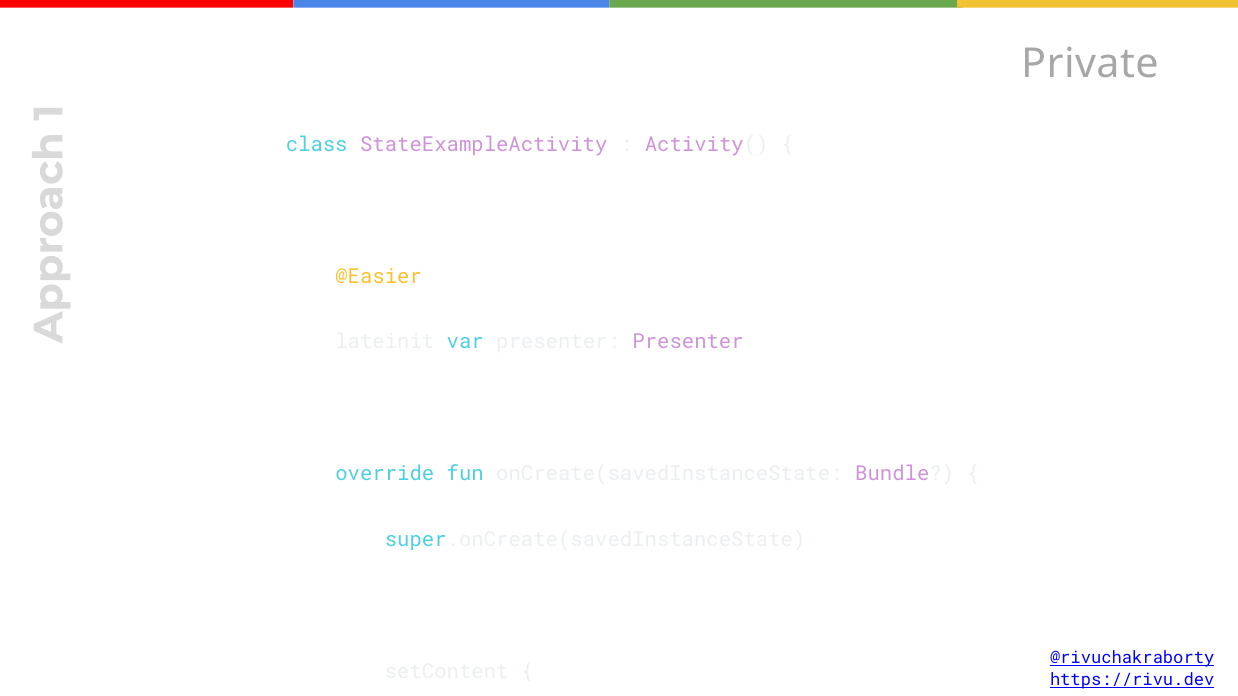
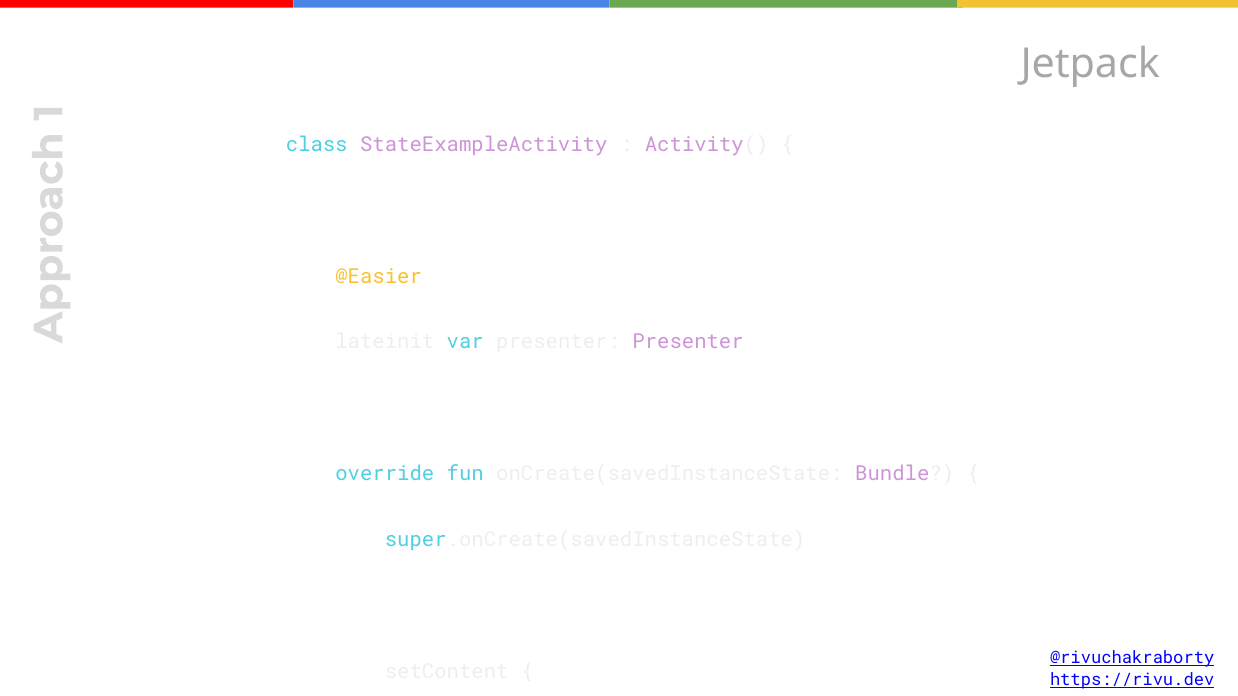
Private: Private -> Jetpack
